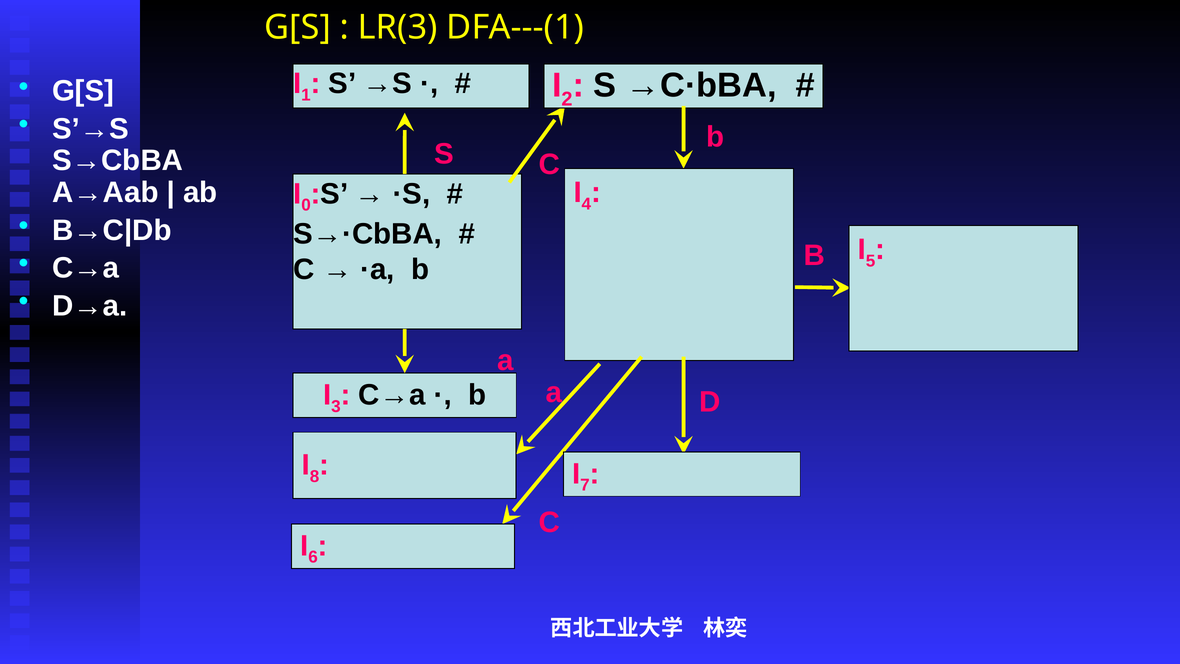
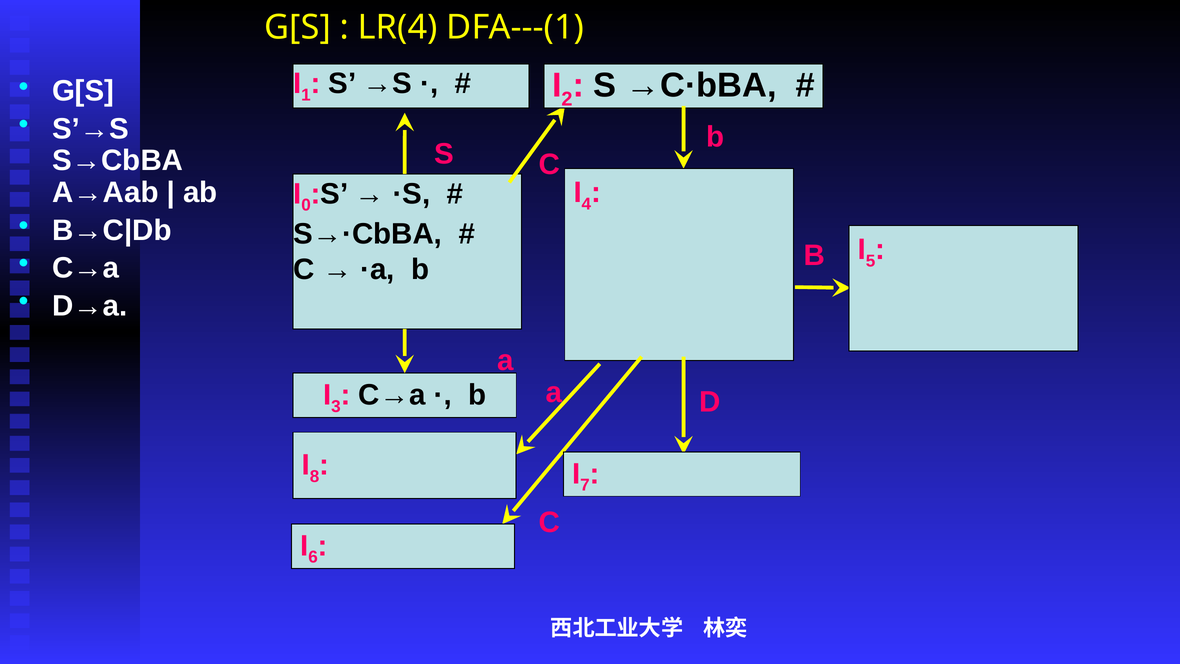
LR(3: LR(3 -> LR(4
